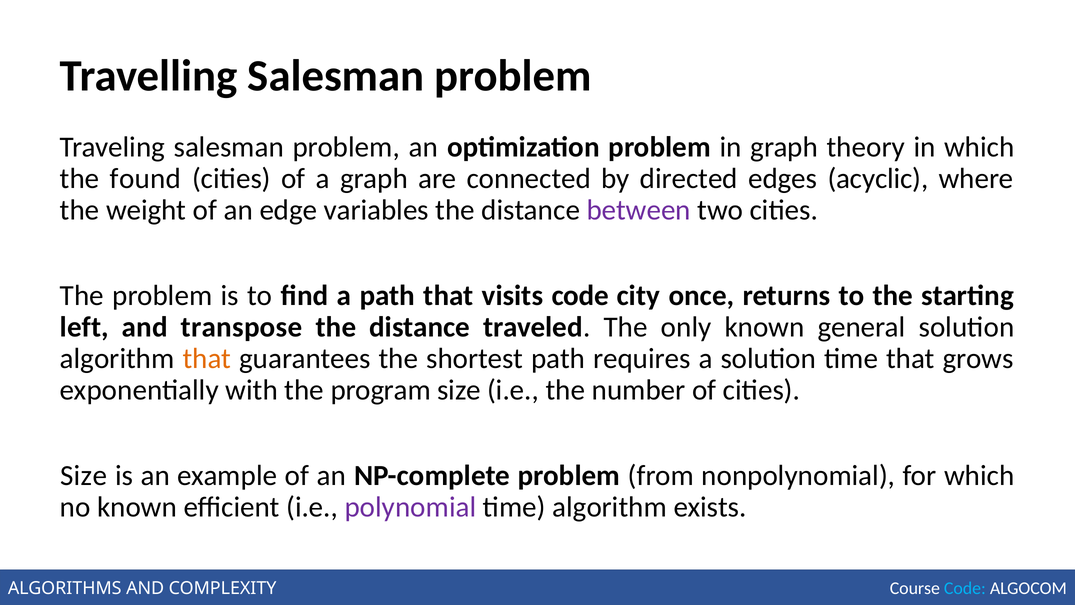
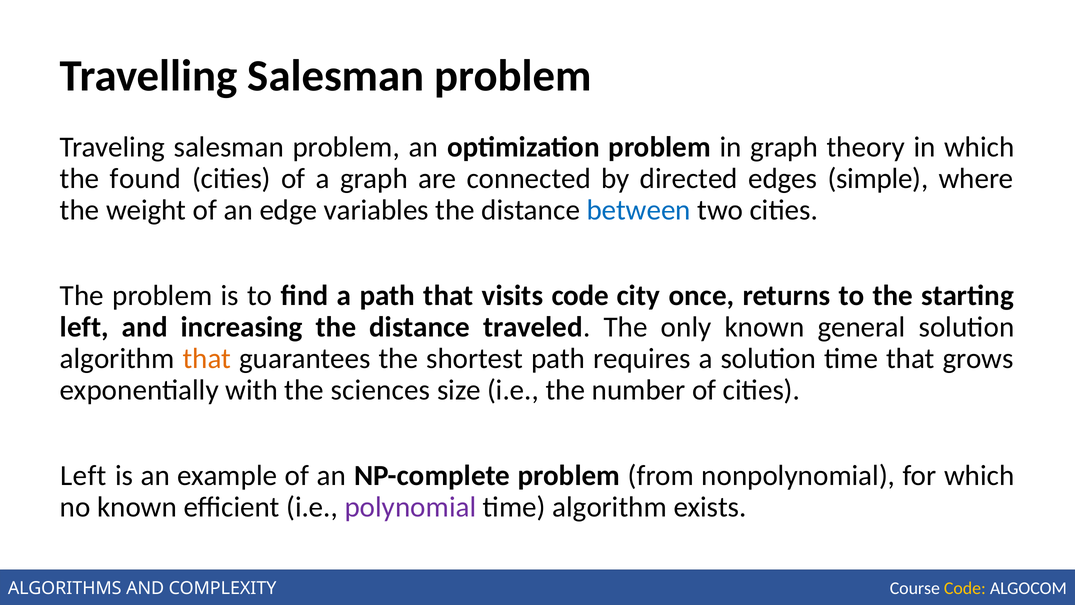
acyclic: acyclic -> simple
between colour: purple -> blue
transpose: transpose -> increasing
program: program -> sciences
Size at (84, 475): Size -> Left
Code at (965, 588) colour: light blue -> yellow
